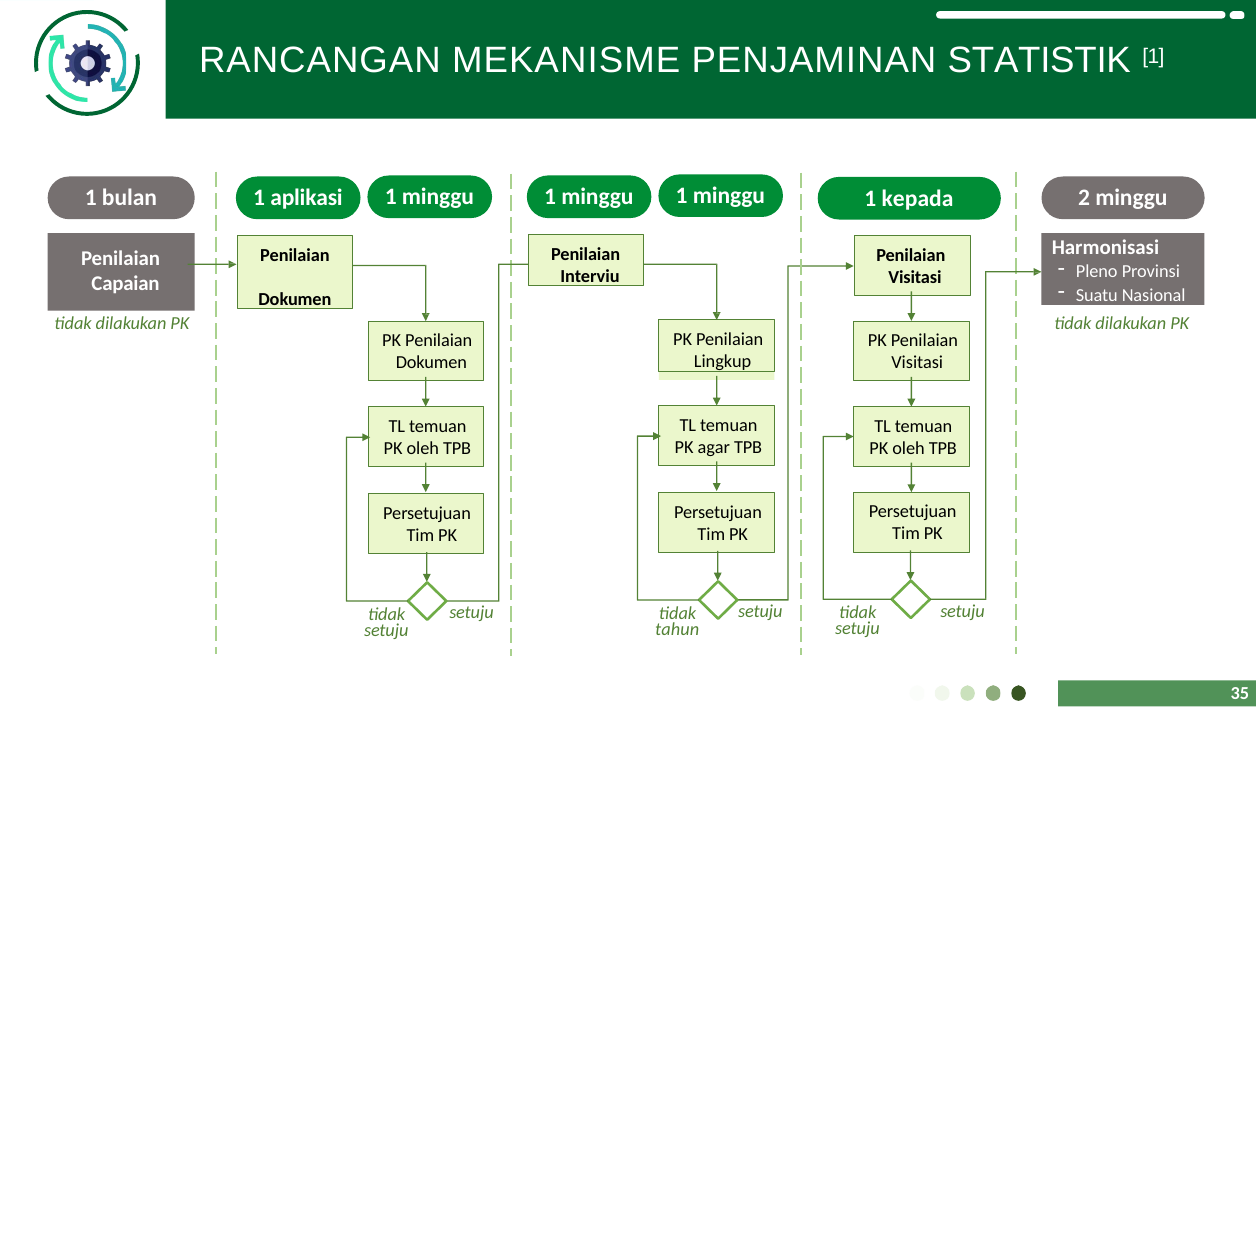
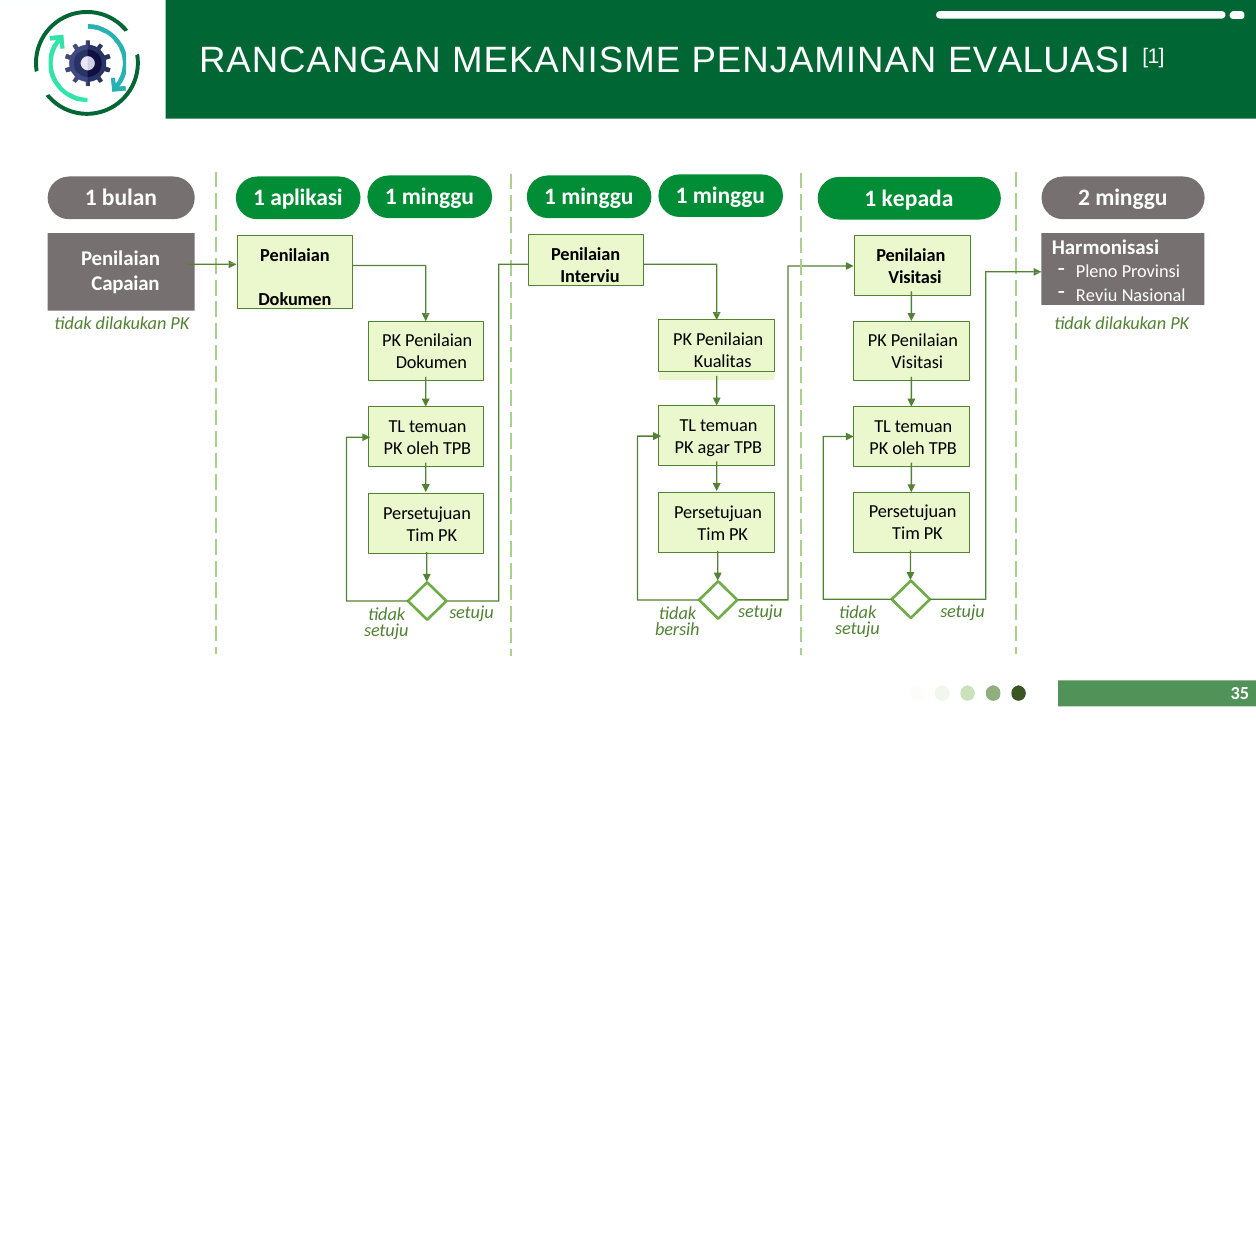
STATISTIK: STATISTIK -> EVALUASI
Suatu: Suatu -> Reviu
Lingkup: Lingkup -> Kualitas
tahun: tahun -> bersih
